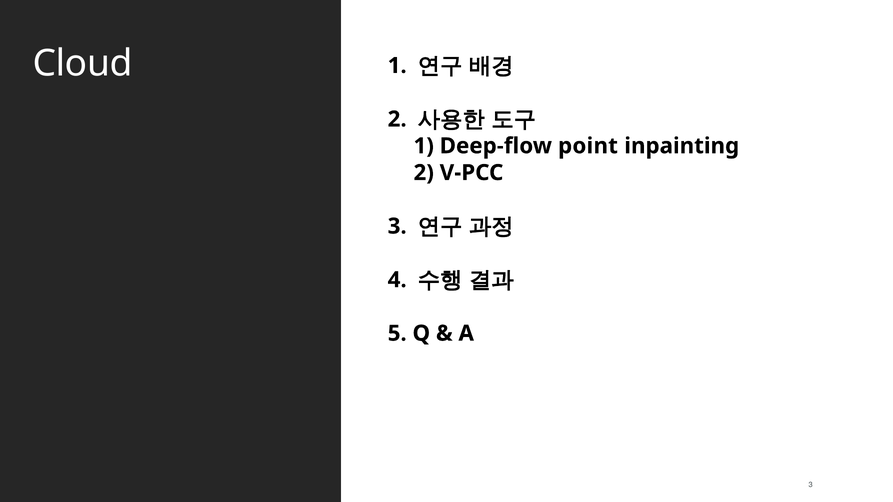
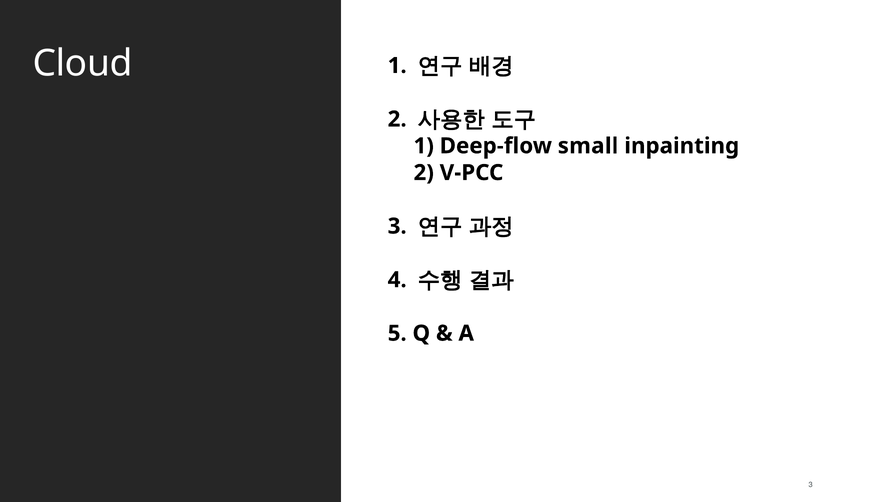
point: point -> small
